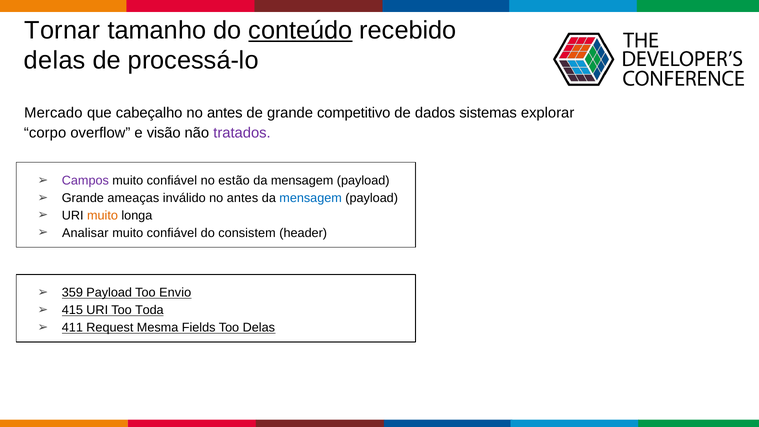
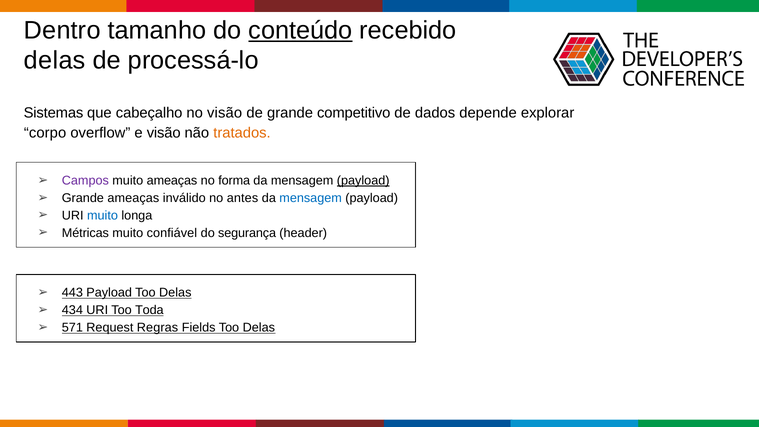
Tornar: Tornar -> Dentro
Mercado: Mercado -> Sistemas
antes at (225, 113): antes -> visão
sistemas: sistemas -> depende
tratados colour: purple -> orange
confiável at (172, 181): confiável -> ameaças
estão: estão -> forma
payload at (363, 181) underline: none -> present
muito at (103, 216) colour: orange -> blue
Analisar: Analisar -> Métricas
consistem: consistem -> segurança
359: 359 -> 443
Payload Too Envio: Envio -> Delas
415: 415 -> 434
411: 411 -> 571
Mesma: Mesma -> Regras
